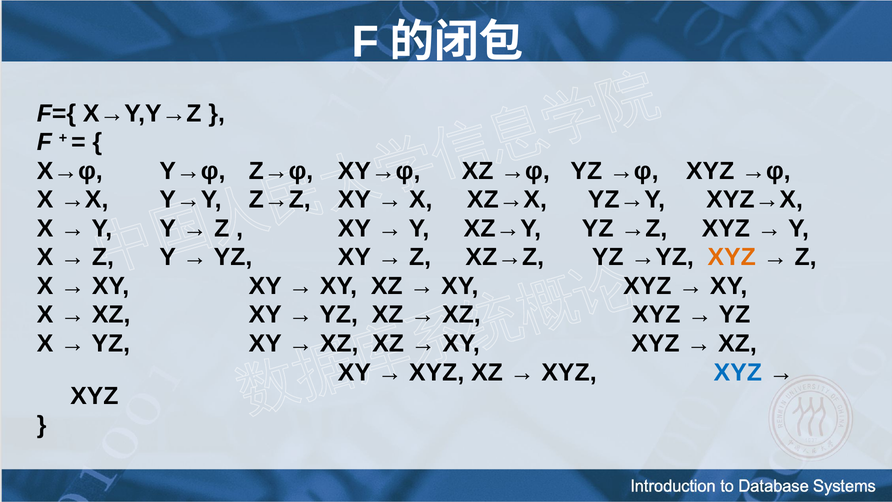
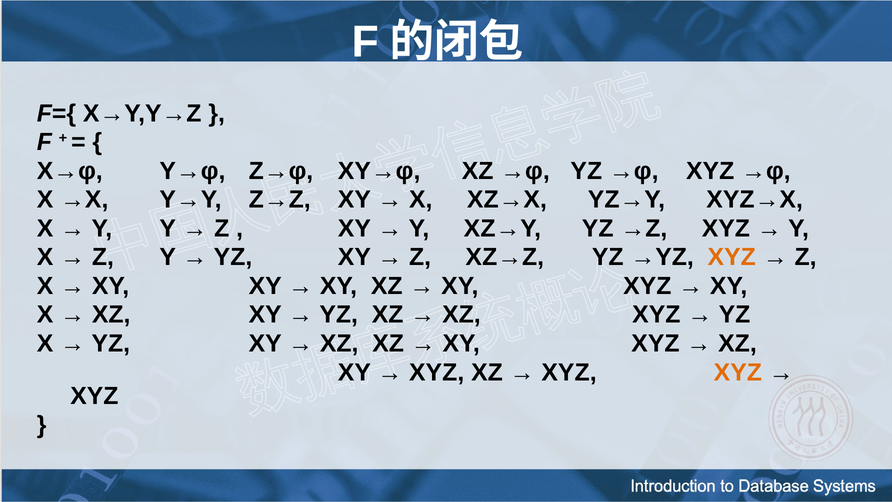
XYZ at (738, 372) colour: blue -> orange
